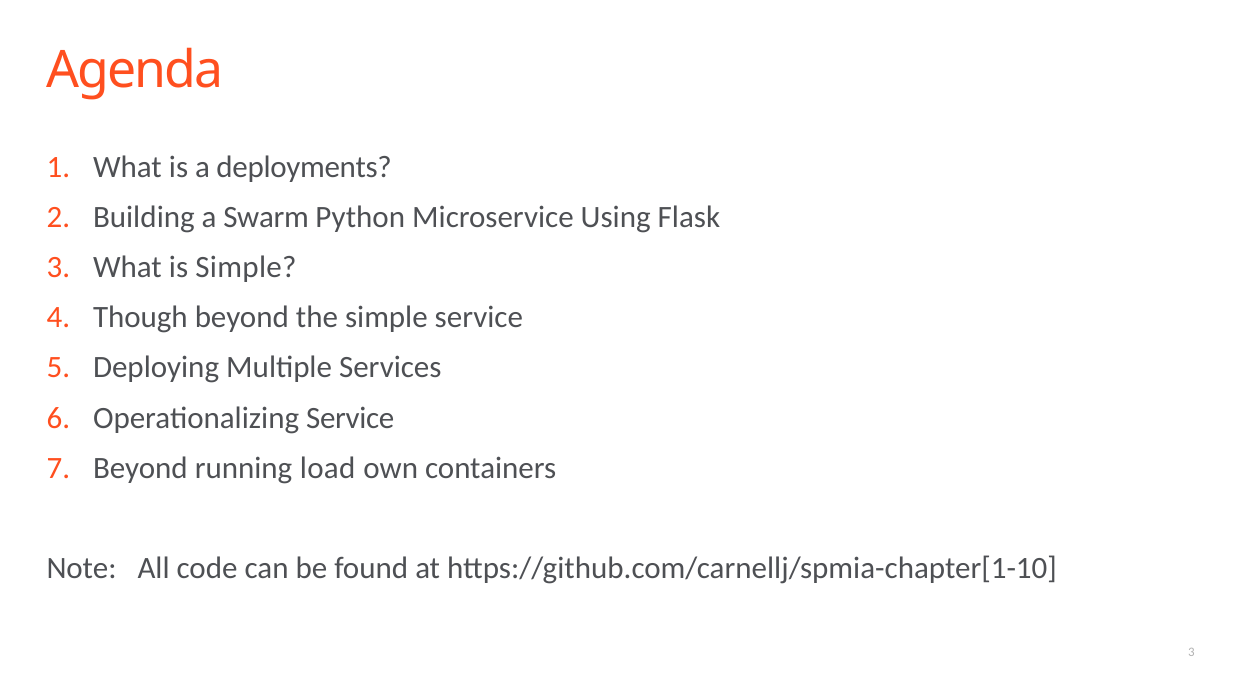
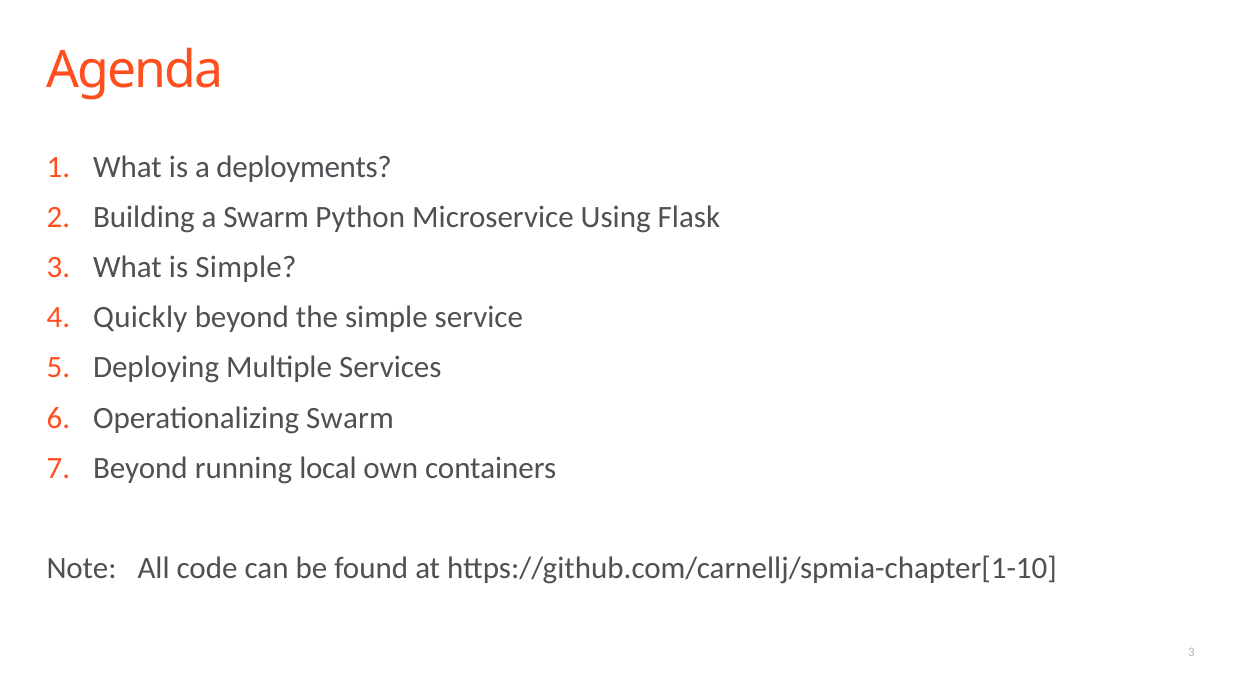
Though: Though -> Quickly
Operationalizing Service: Service -> Swarm
load: load -> local
